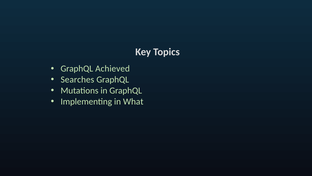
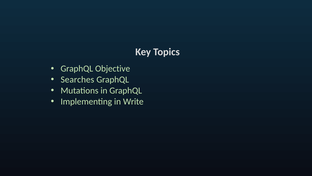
Achieved: Achieved -> Objective
What: What -> Write
